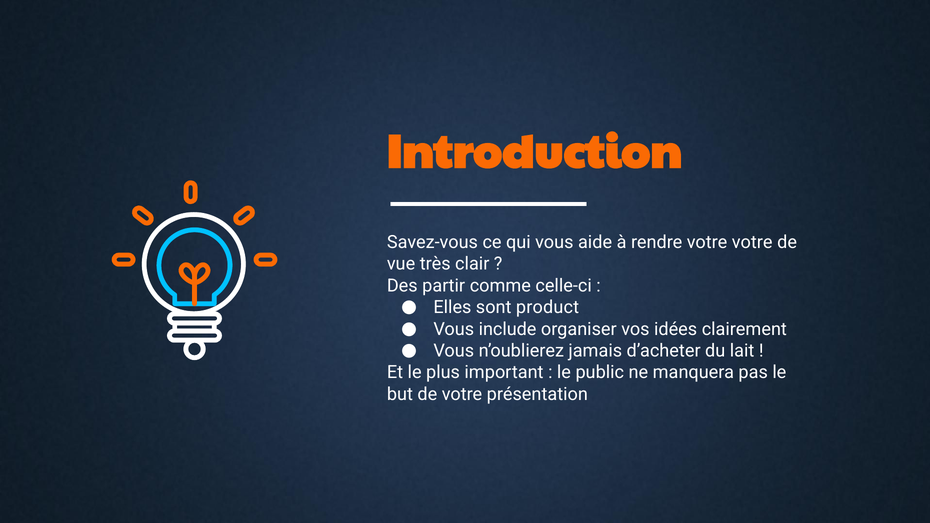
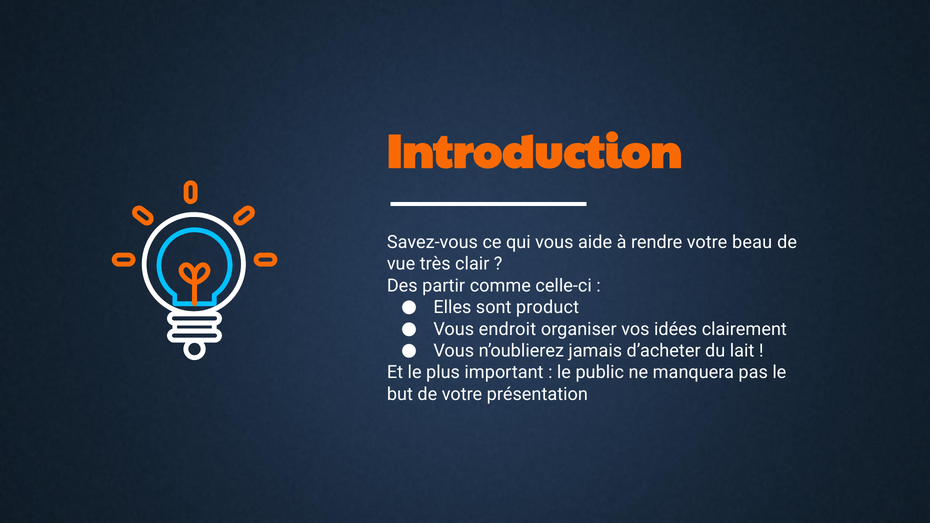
votre votre: votre -> beau
include: include -> endroit
